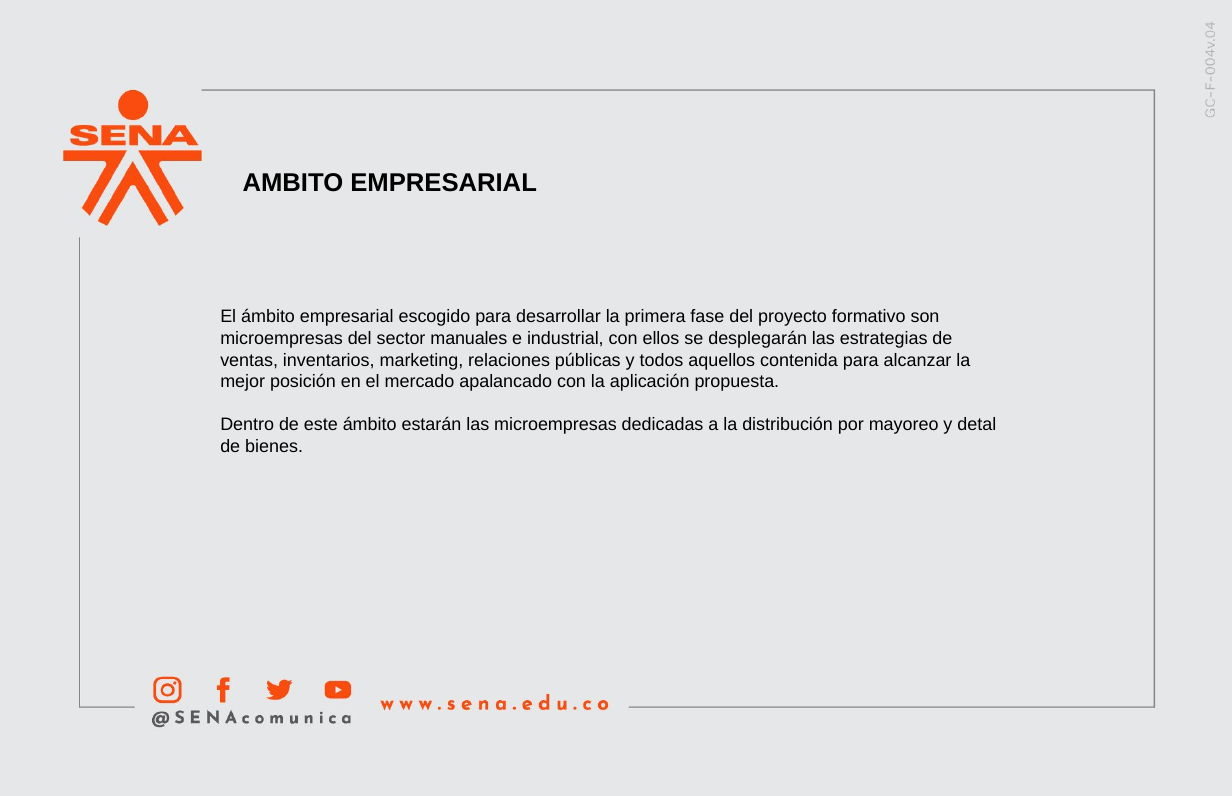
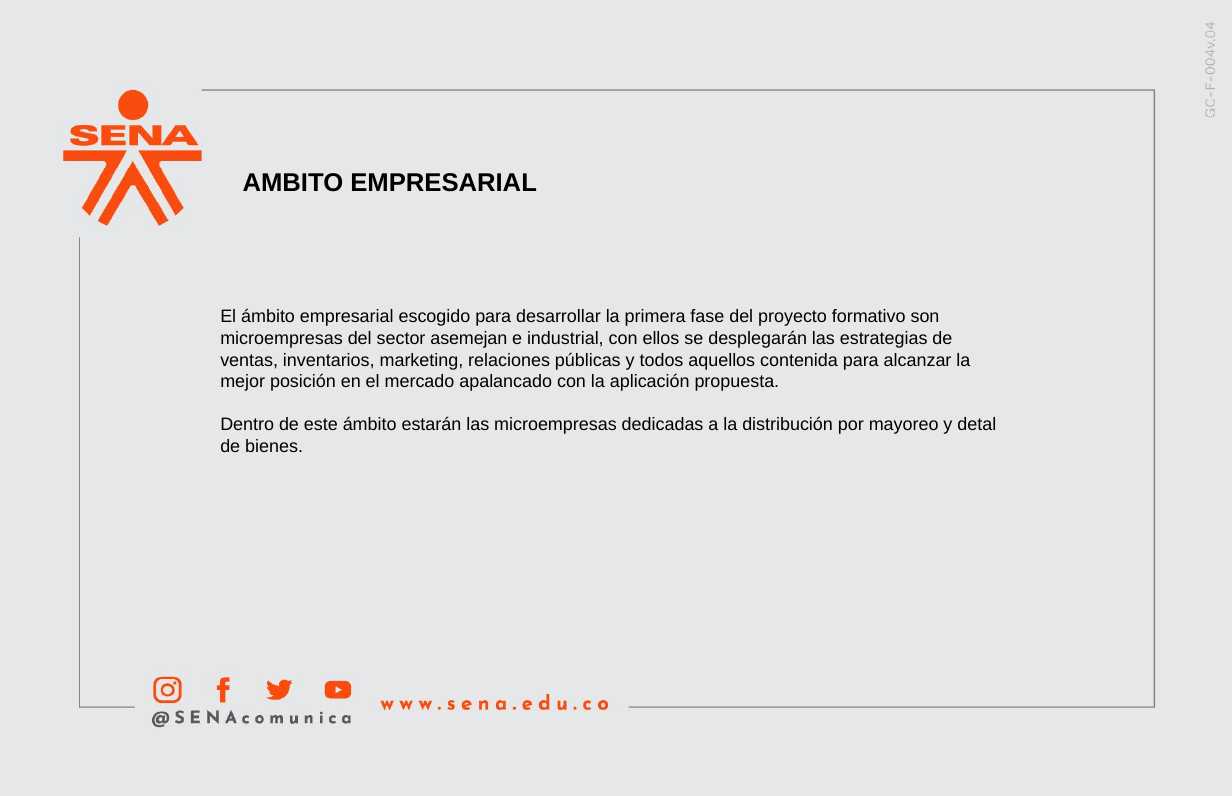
manuales: manuales -> asemejan
